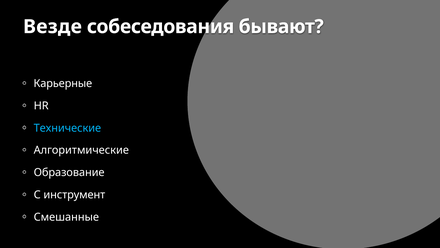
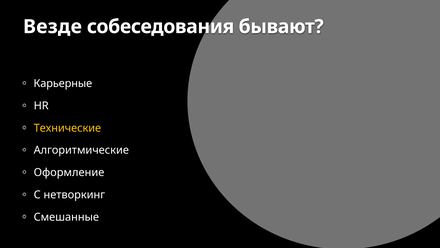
Технические colour: light blue -> yellow
Образование: Образование -> Оформление
инструмент: инструмент -> нетворкинг
